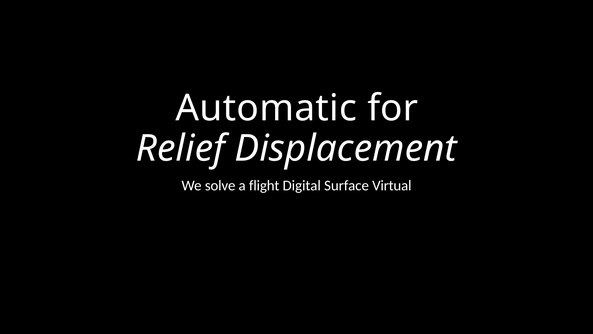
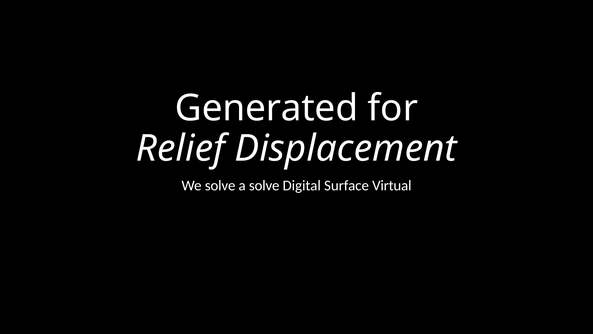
Automatic: Automatic -> Generated
a flight: flight -> solve
